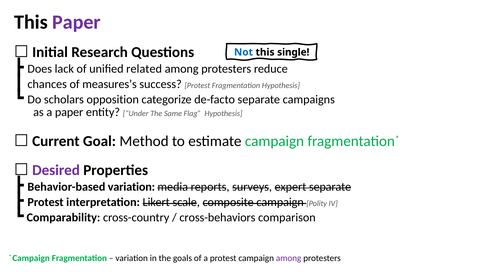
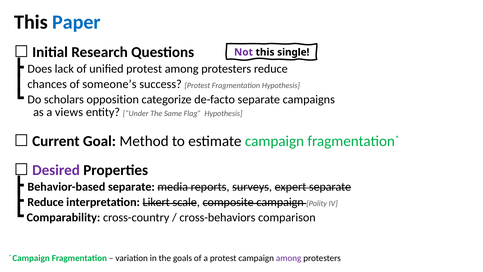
Paper at (76, 22) colour: purple -> blue
Not colour: blue -> purple
unified related: related -> protest
measures’s: measures’s -> someone’s
a paper: paper -> views
Behavior-based variation: variation -> separate
Protest at (46, 202): Protest -> Reduce
